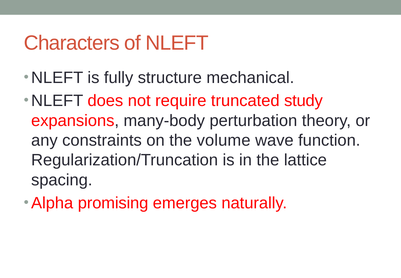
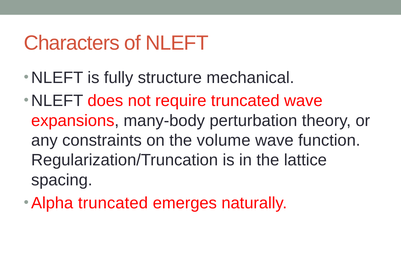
truncated study: study -> wave
Alpha promising: promising -> truncated
